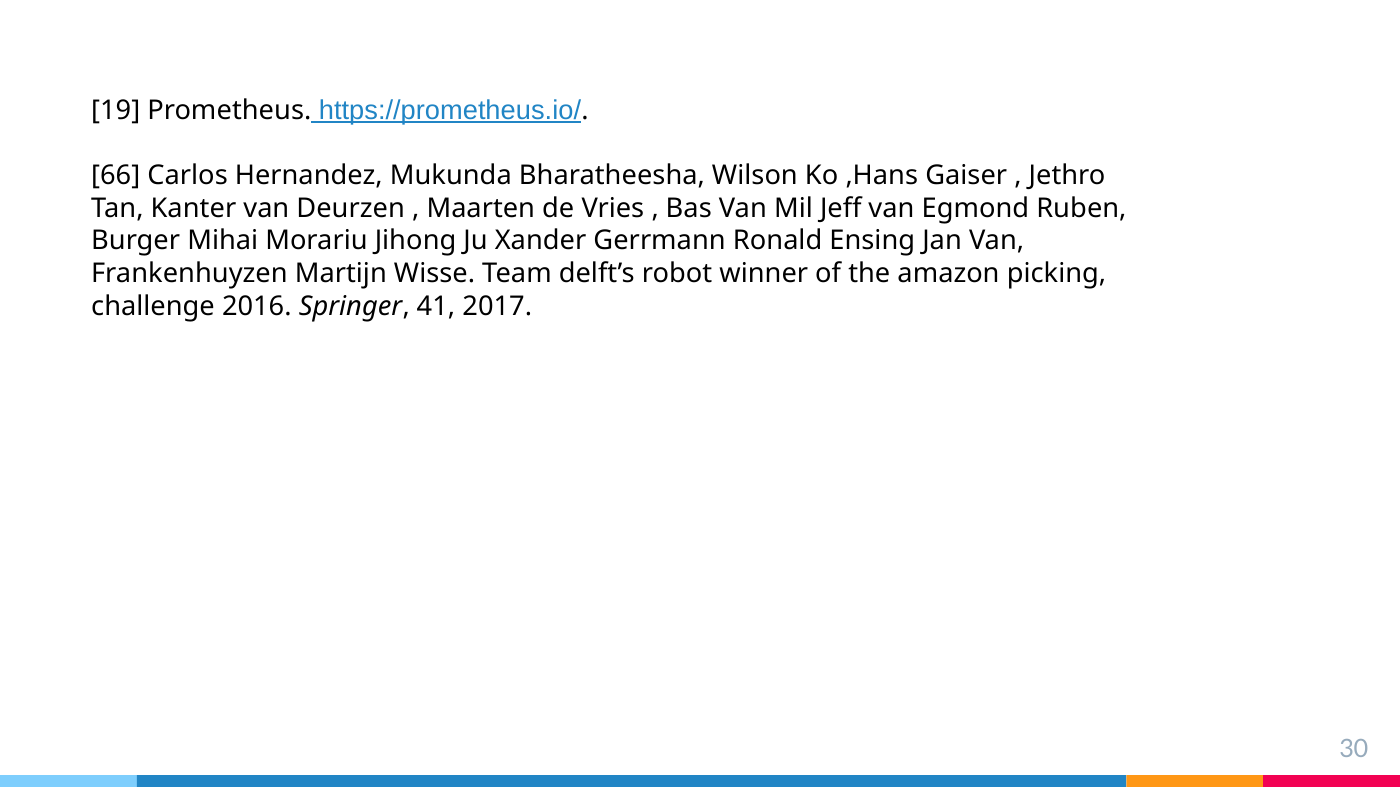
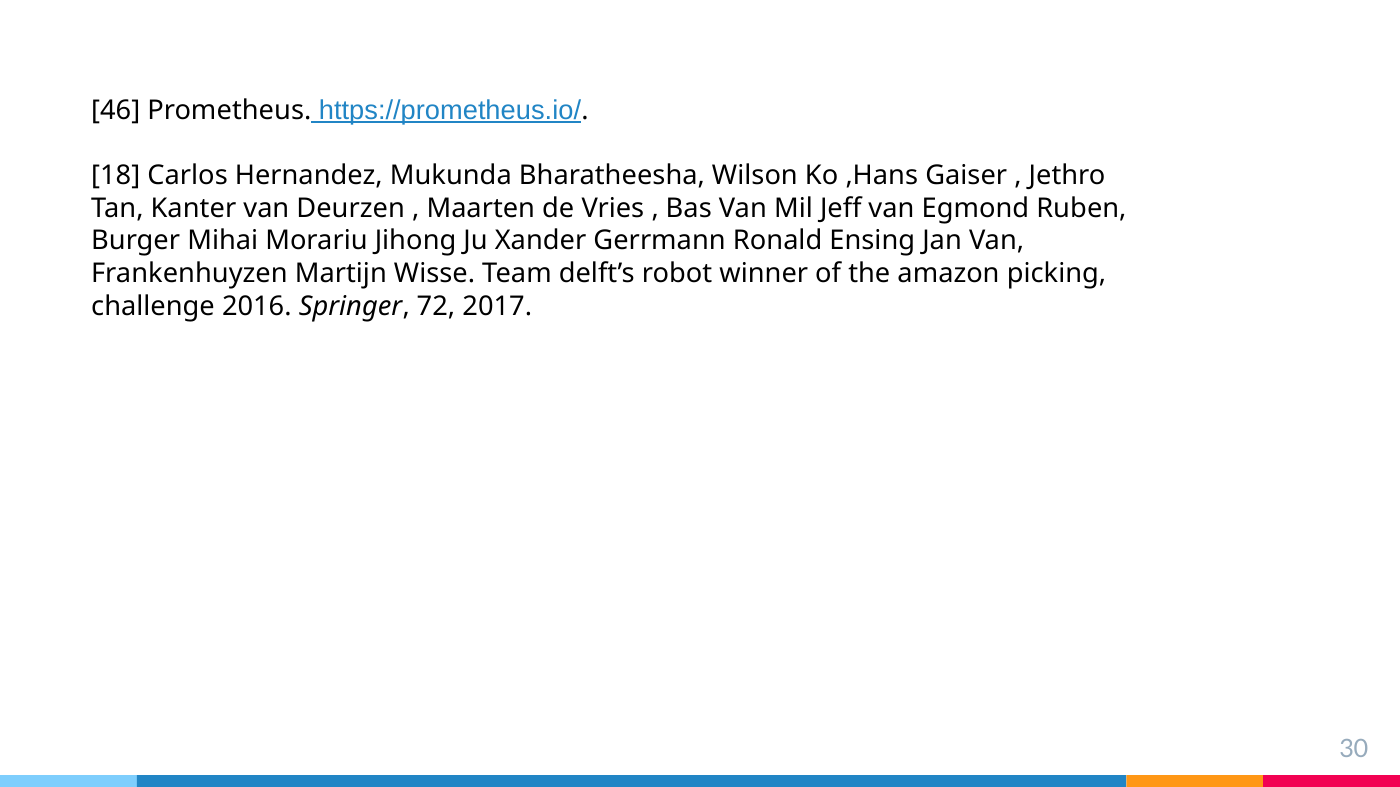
19: 19 -> 46
66: 66 -> 18
41: 41 -> 72
